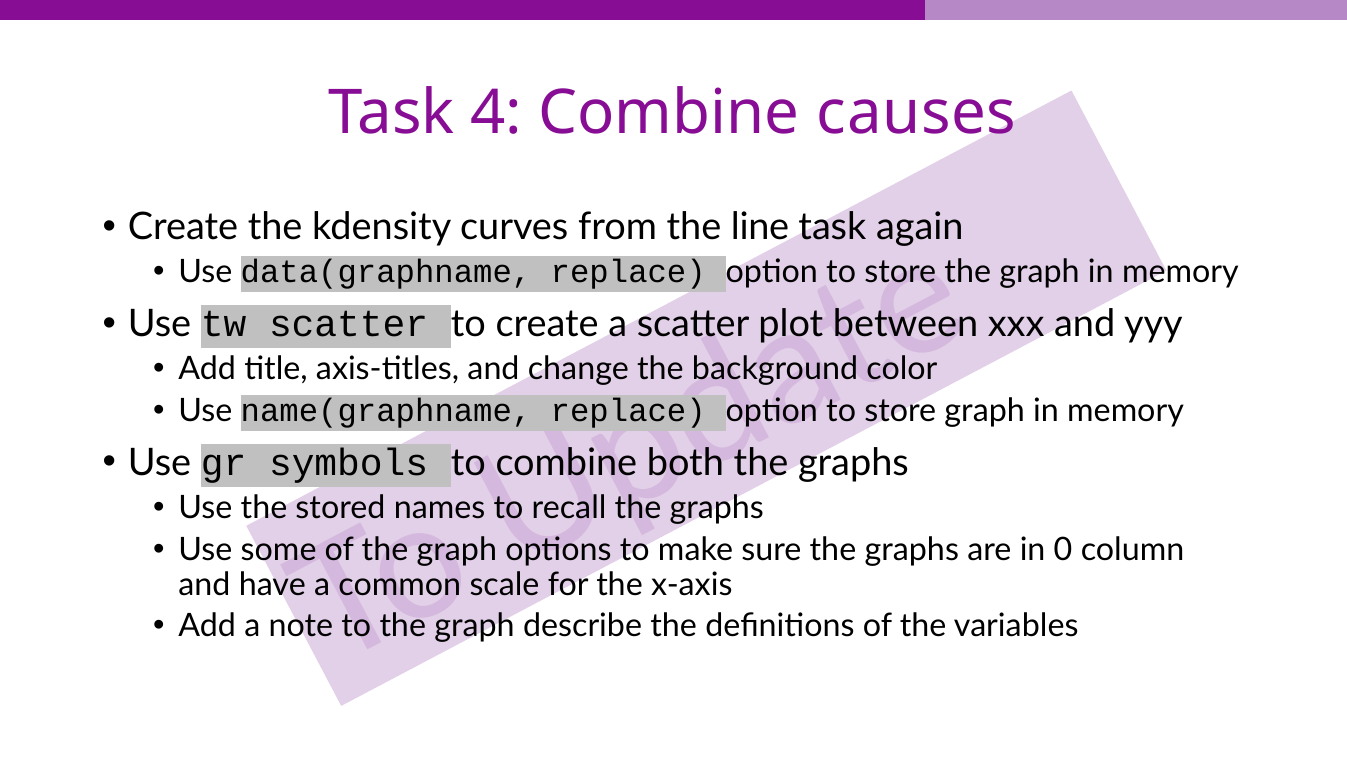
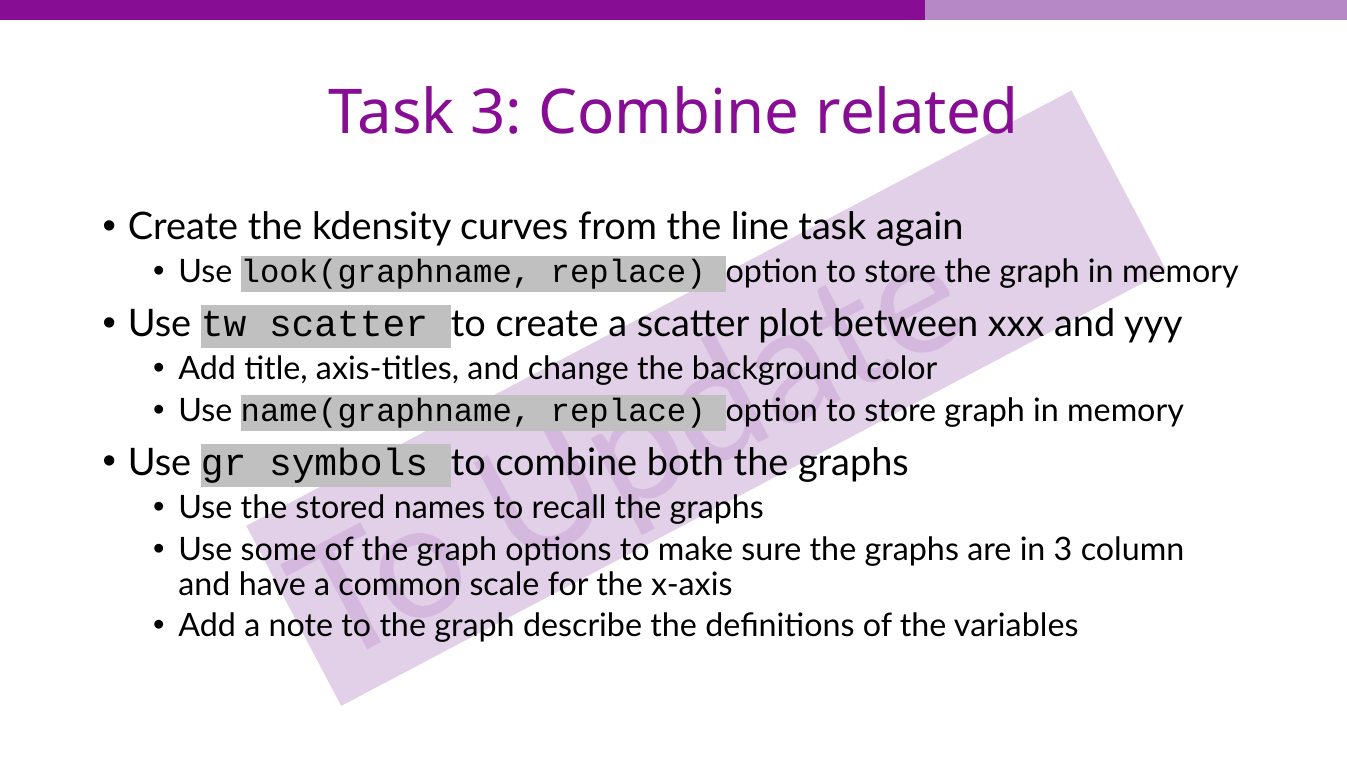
Task 4: 4 -> 3
causes: causes -> related
data(graphname: data(graphname -> look(graphname
in 0: 0 -> 3
